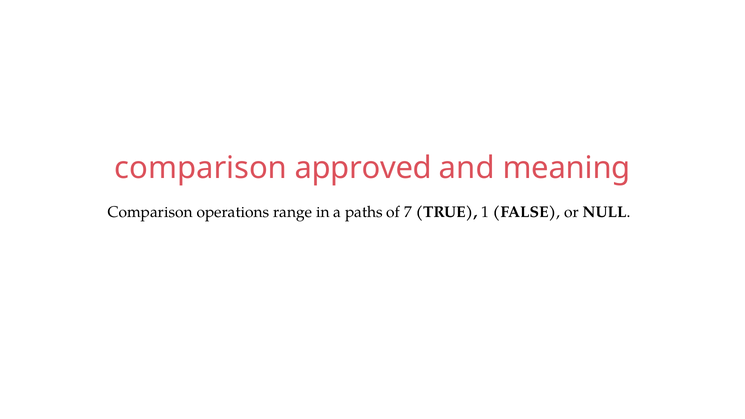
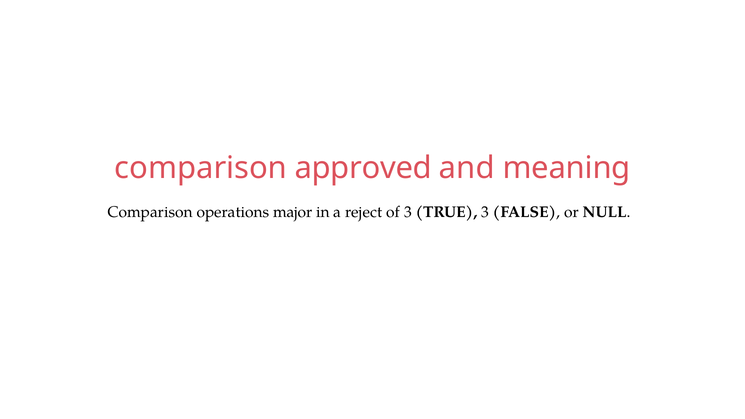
range: range -> major
paths: paths -> reject
of 7: 7 -> 3
TRUE 1: 1 -> 3
